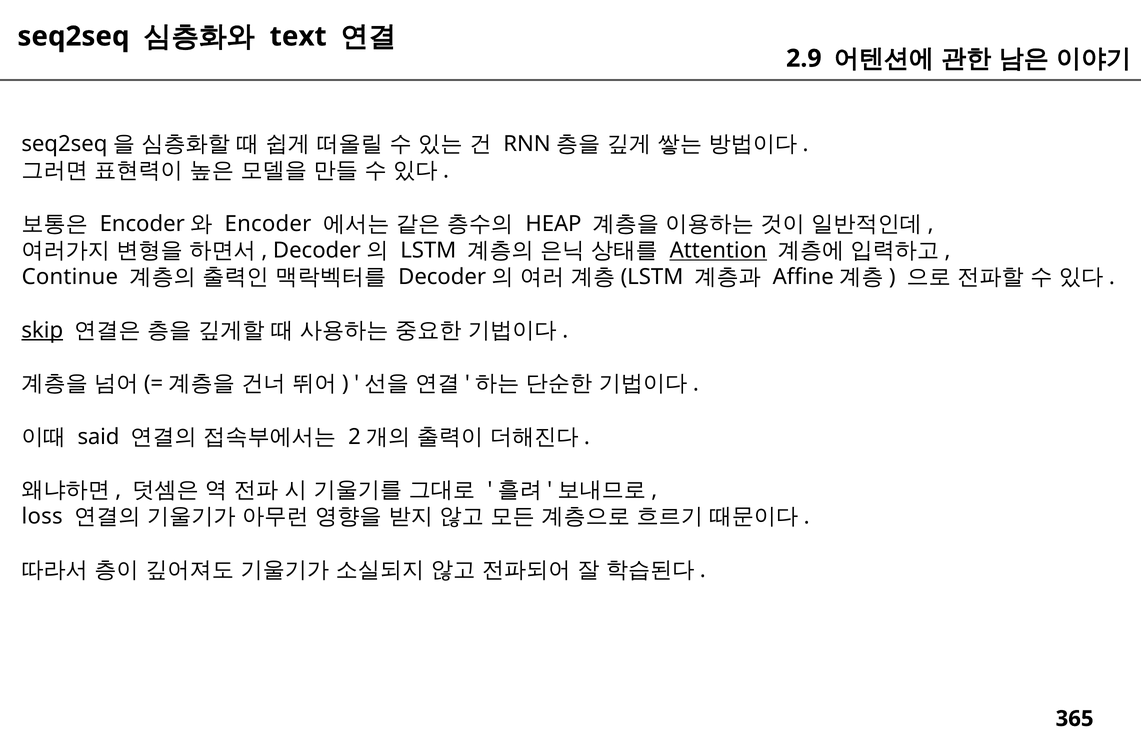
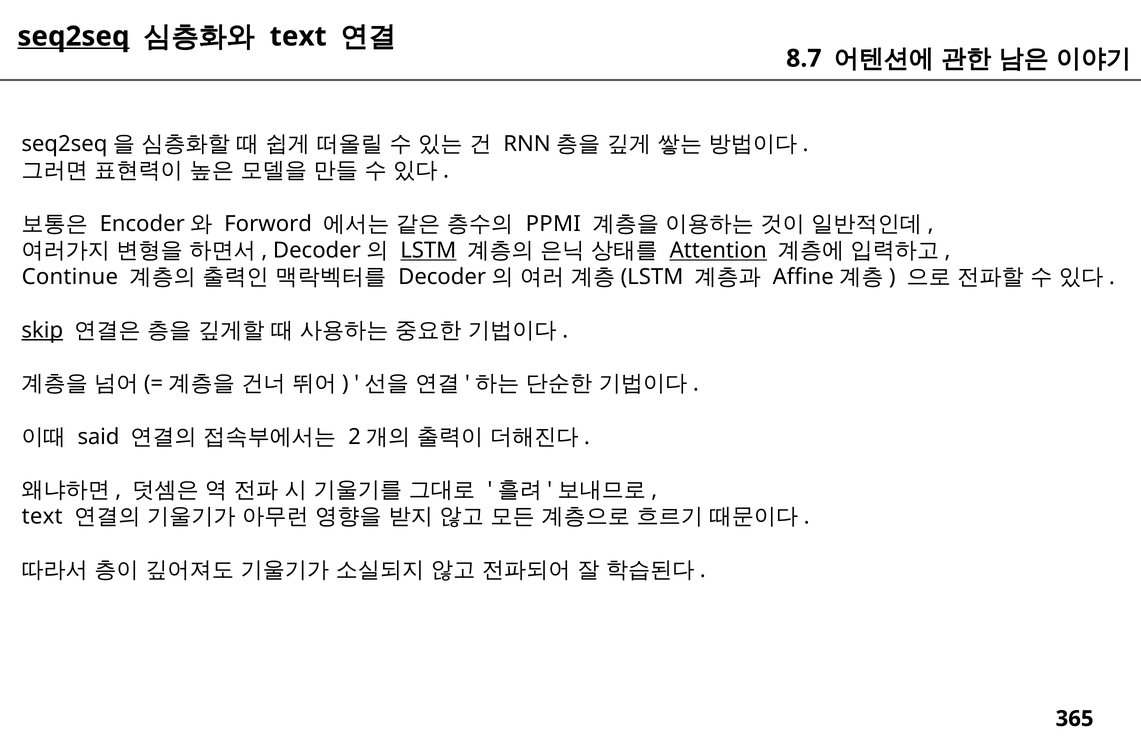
seq2seq underline: none -> present
2.9: 2.9 -> 8.7
Encoder: Encoder -> Forword
HEAP: HEAP -> PPMI
LSTM underline: none -> present
loss at (42, 517): loss -> text
